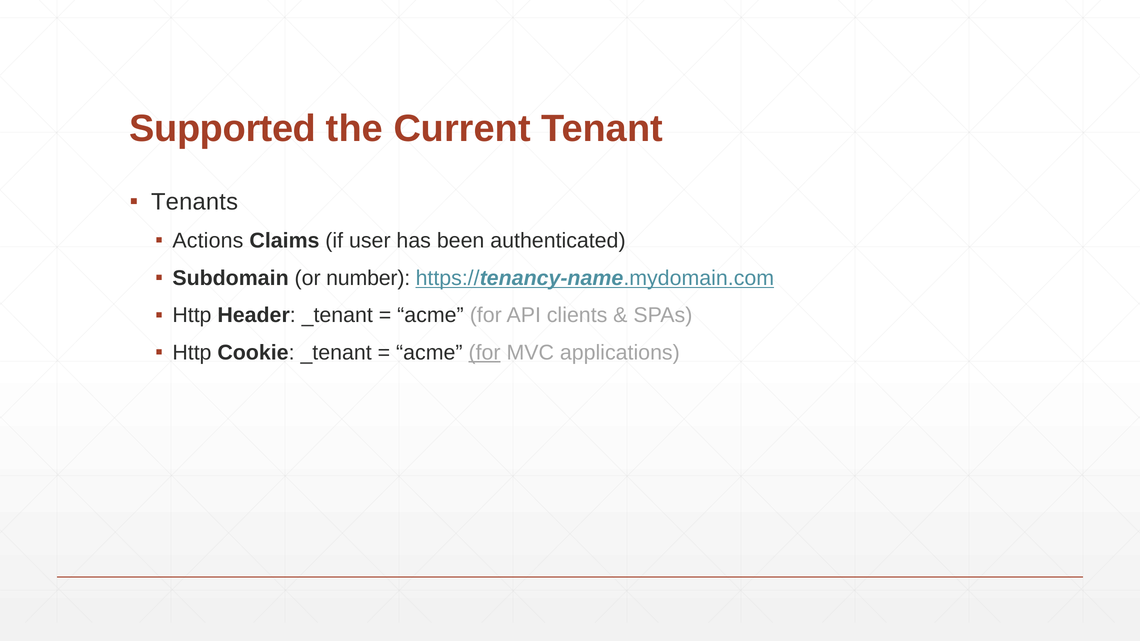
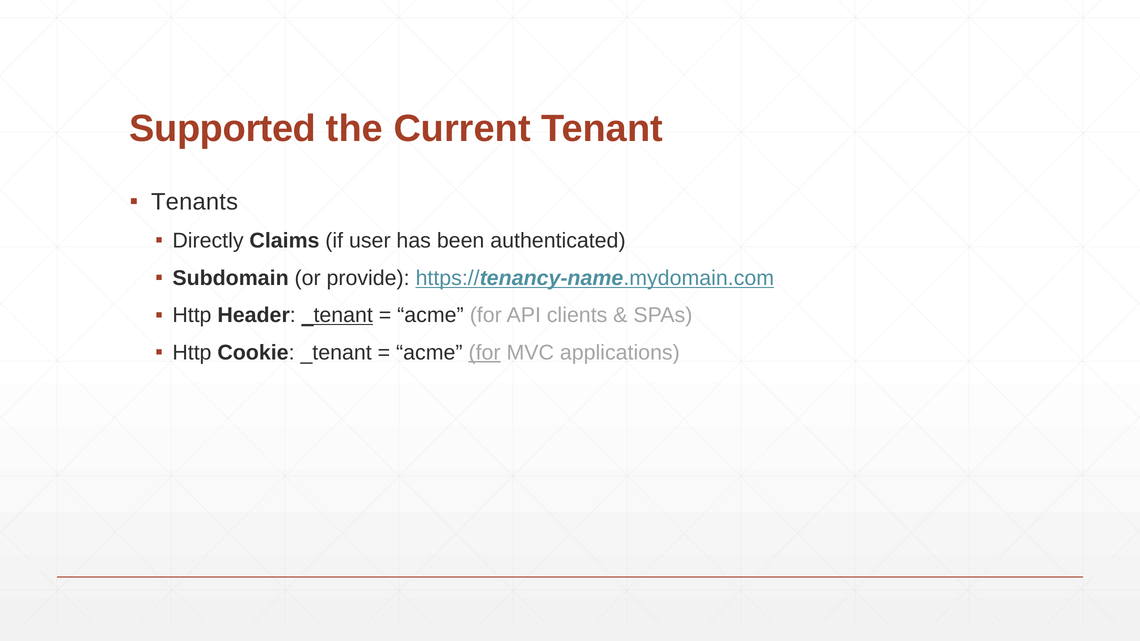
Actions: Actions -> Directly
number: number -> provide
_tenant at (337, 315) underline: none -> present
